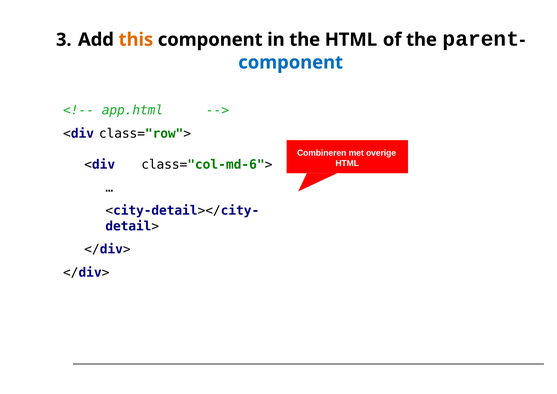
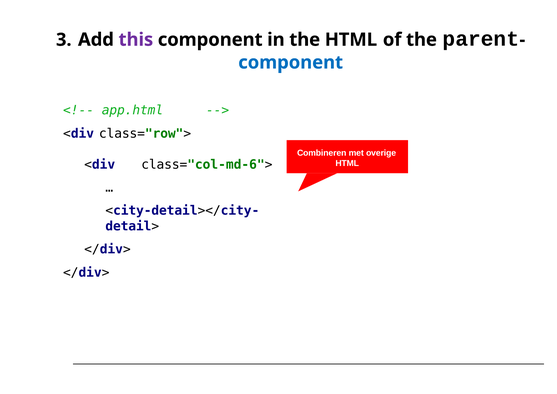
this colour: orange -> purple
